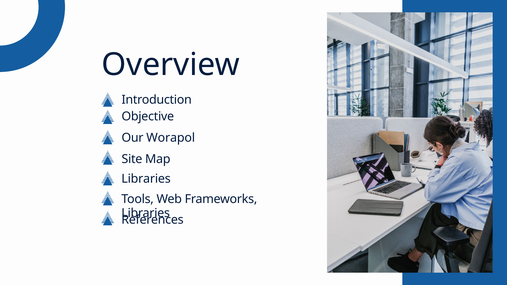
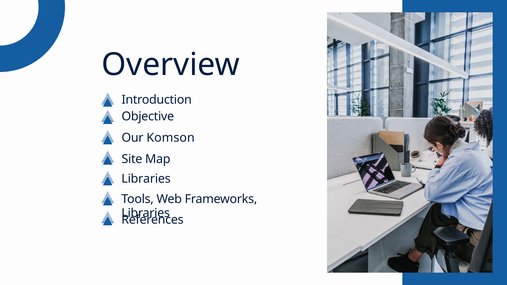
Worapol: Worapol -> Komson
